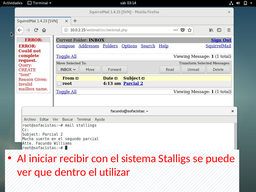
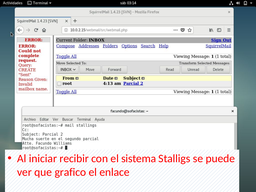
dentro: dentro -> grafico
utilizar: utilizar -> enlace
